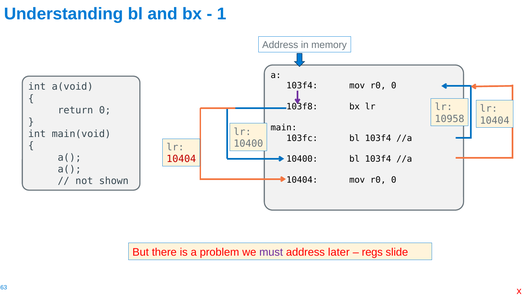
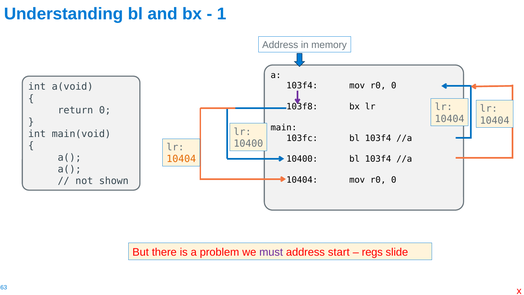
10958 at (450, 119): 10958 -> 10404
10404 at (181, 159) colour: red -> orange
later: later -> start
